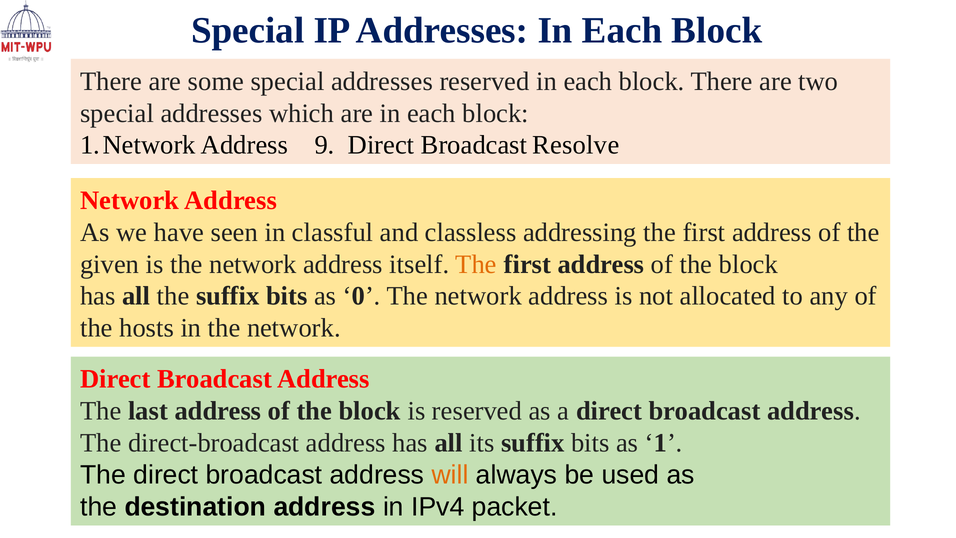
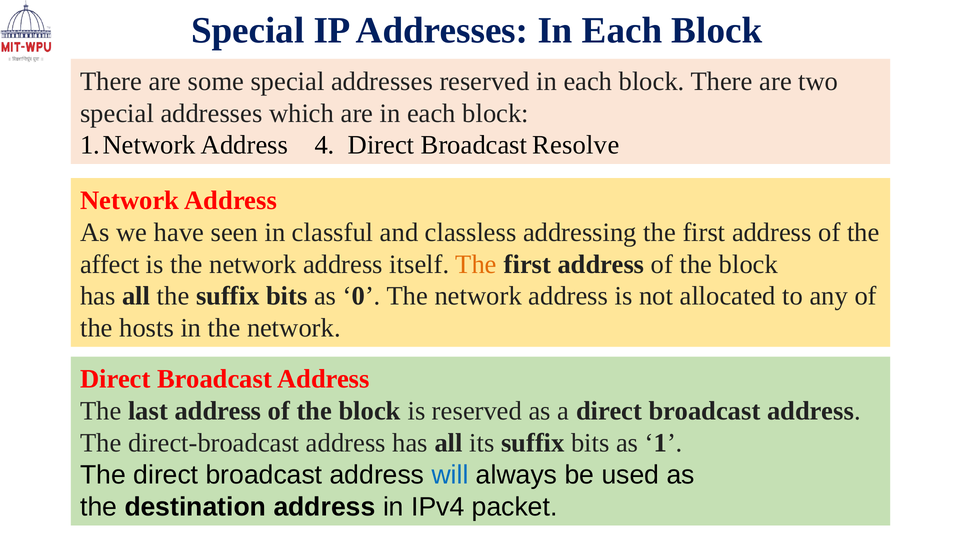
9: 9 -> 4
given: given -> affect
will colour: orange -> blue
